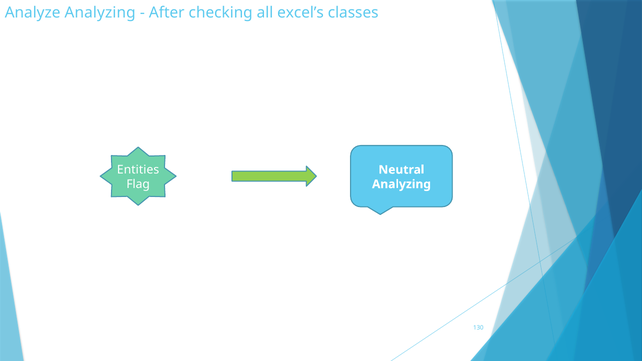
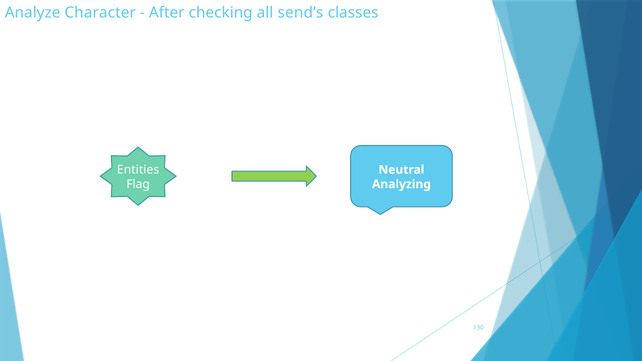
Analyze Analyzing: Analyzing -> Character
excel’s: excel’s -> send’s
